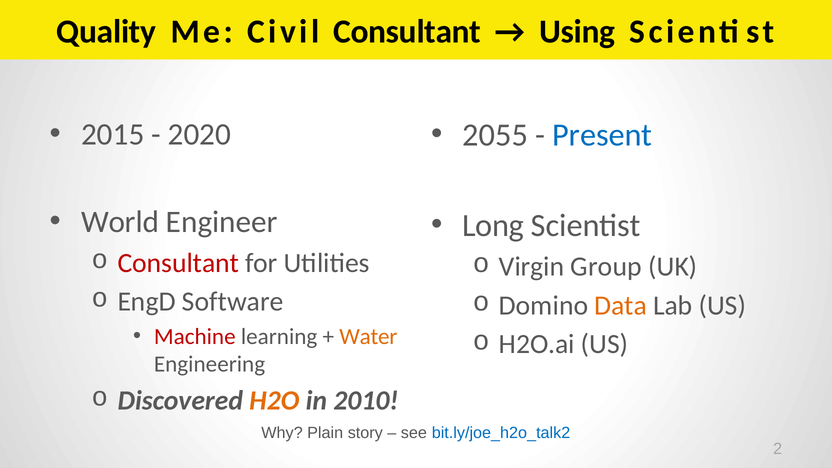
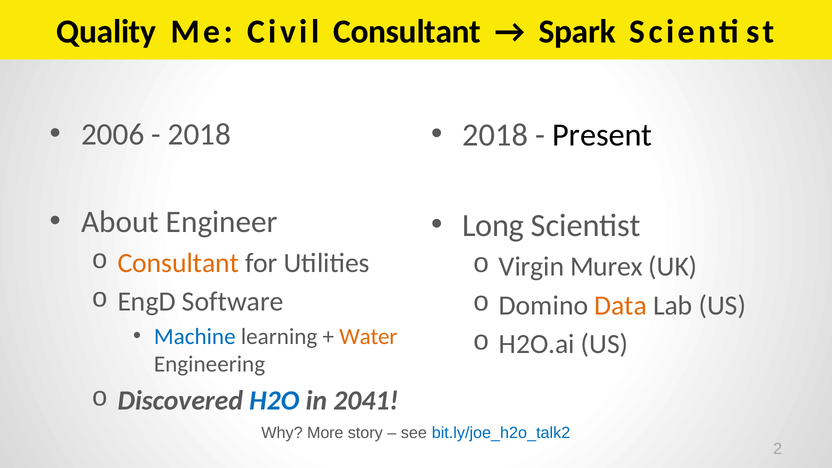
Using: Using -> Spark
2015: 2015 -> 2006
2020 at (199, 134): 2020 -> 2018
2055 at (495, 135): 2055 -> 2018
Present colour: blue -> black
World: World -> About
Consultant at (178, 263) colour: red -> orange
Group: Group -> Murex
Machine colour: red -> blue
H2O colour: orange -> blue
2010: 2010 -> 2041
Plain: Plain -> More
